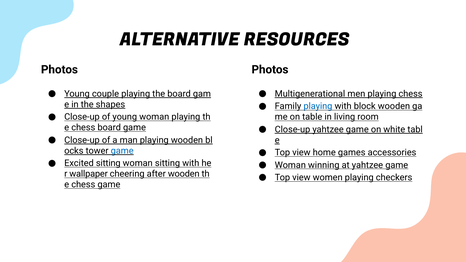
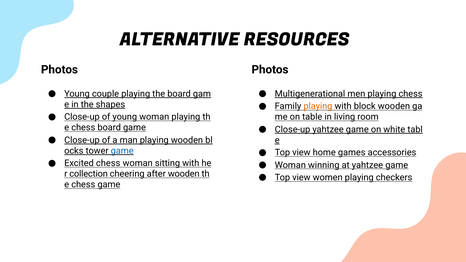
playing at (318, 106) colour: blue -> orange
Excited sitting: sitting -> chess
wallpaper: wallpaper -> collection
